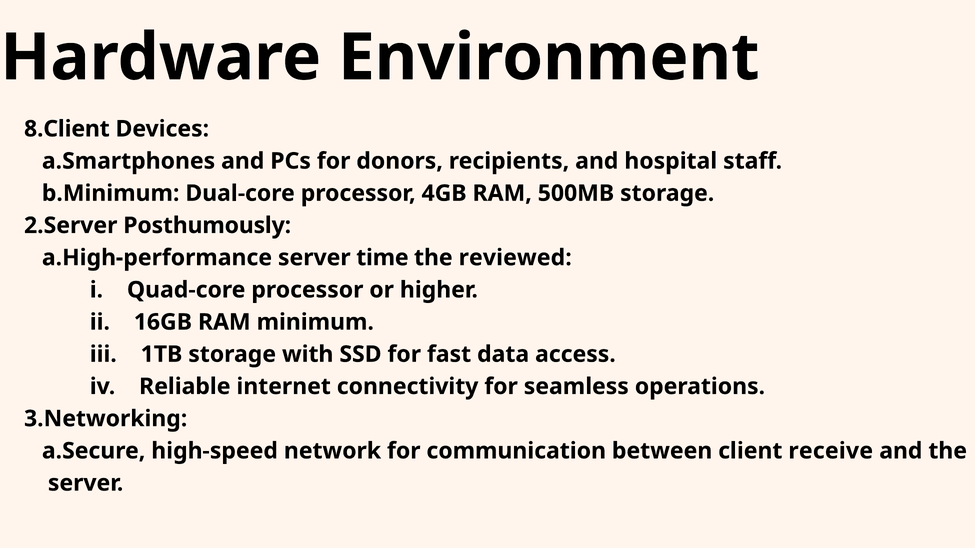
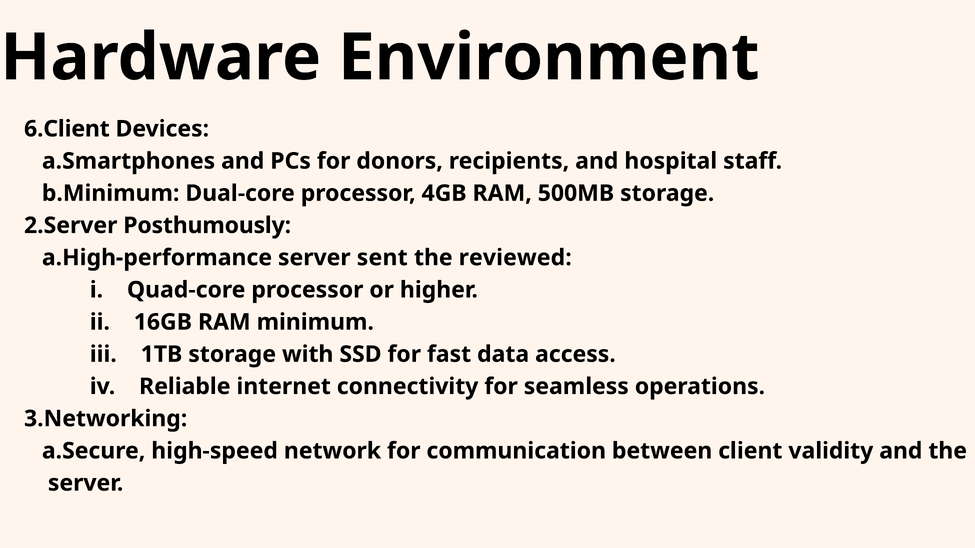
8.Client: 8.Client -> 6.Client
time: time -> sent
receive: receive -> validity
